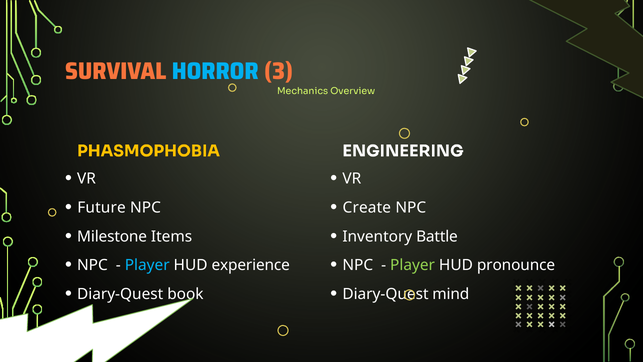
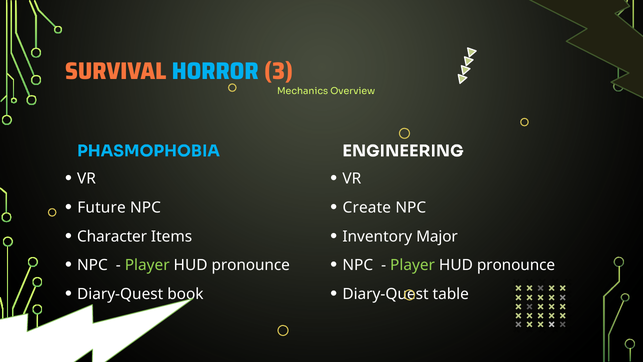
PHASMOPHOBIA colour: yellow -> light blue
Milestone: Milestone -> Character
Battle: Battle -> Major
Player at (147, 265) colour: light blue -> light green
experience at (251, 265): experience -> pronounce
mind: mind -> table
